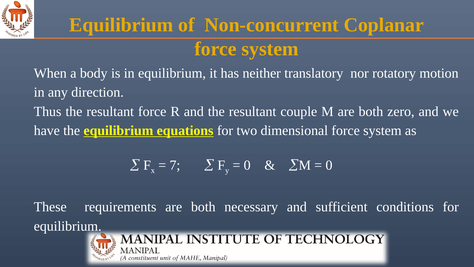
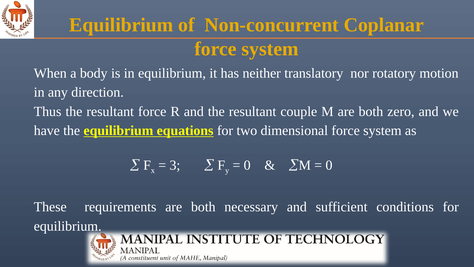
7: 7 -> 3
